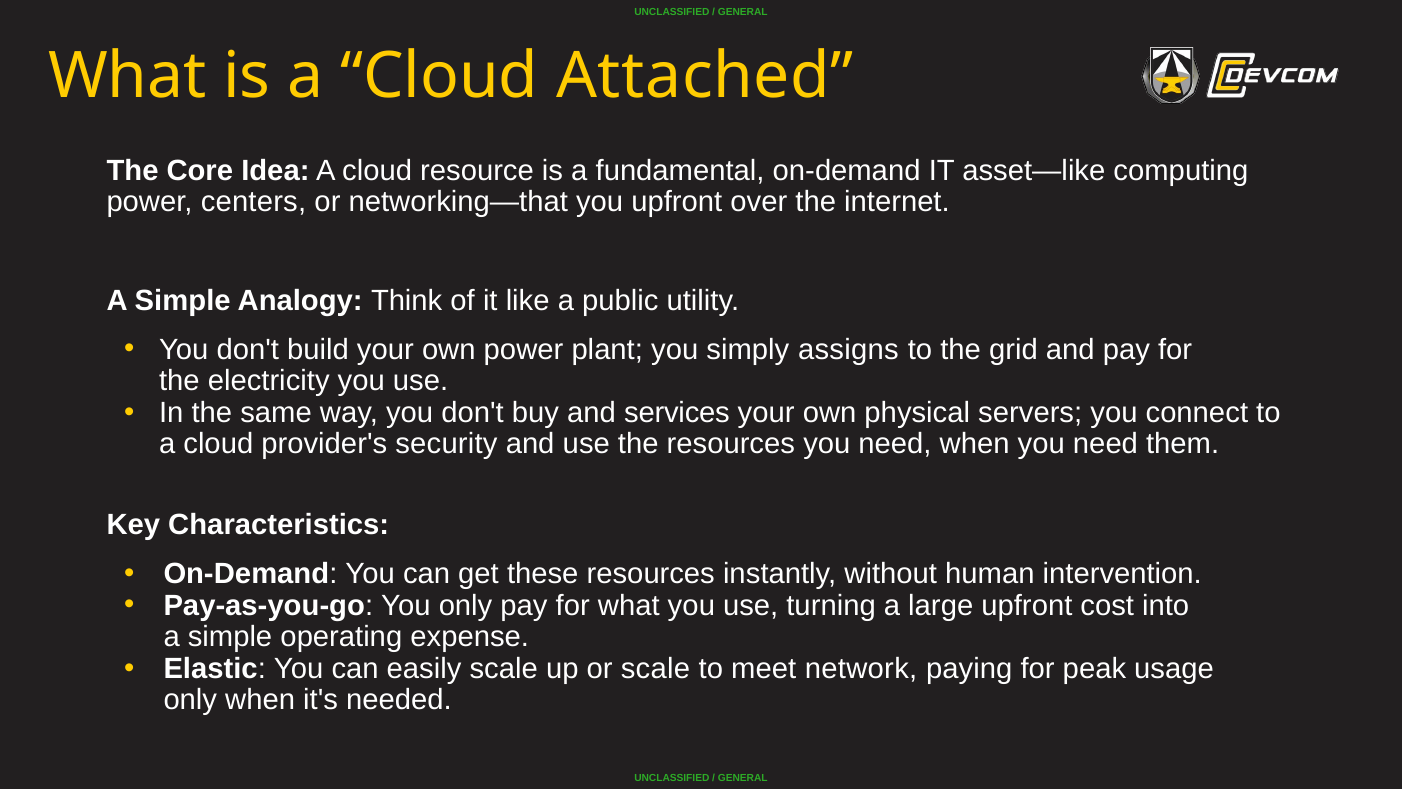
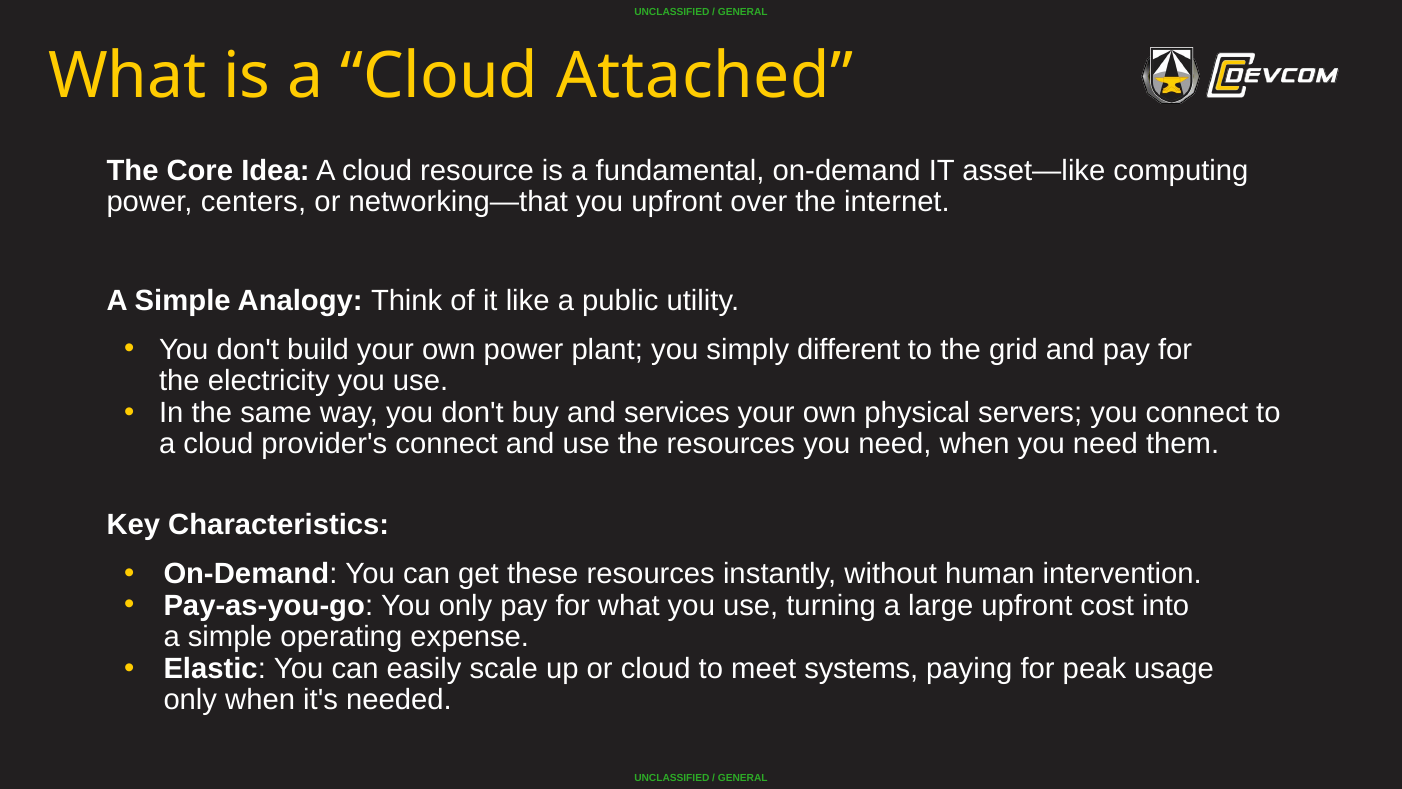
assigns: assigns -> different
provider's security: security -> connect
or scale: scale -> cloud
network: network -> systems
